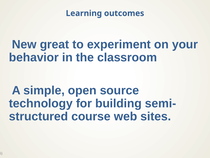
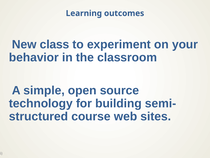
great: great -> class
